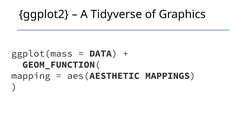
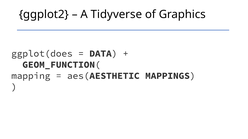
ggplot(mass: ggplot(mass -> ggplot(does
